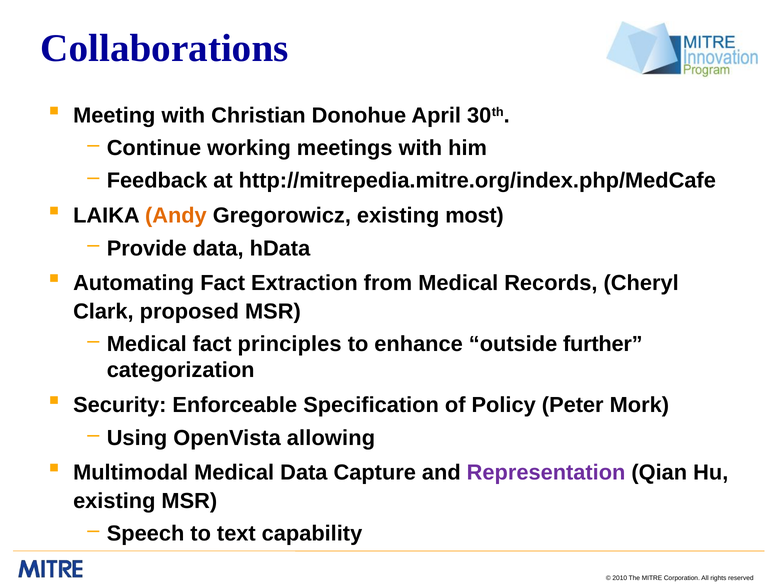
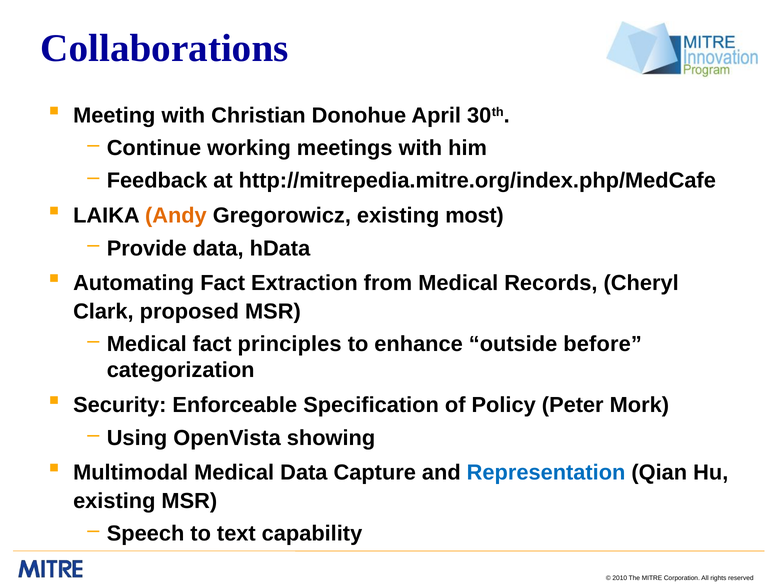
further: further -> before
allowing: allowing -> showing
Representation colour: purple -> blue
